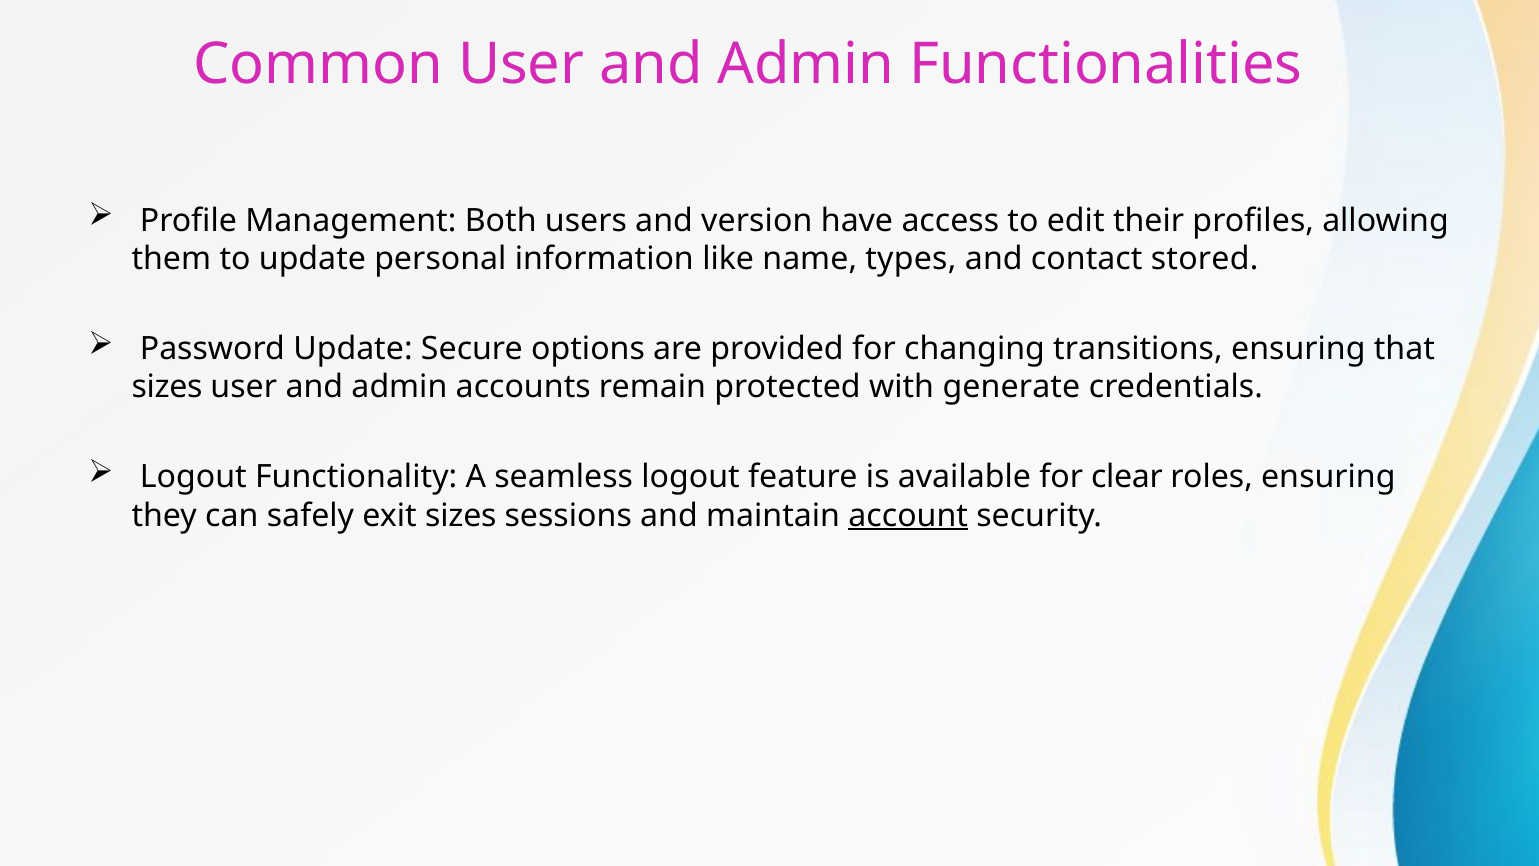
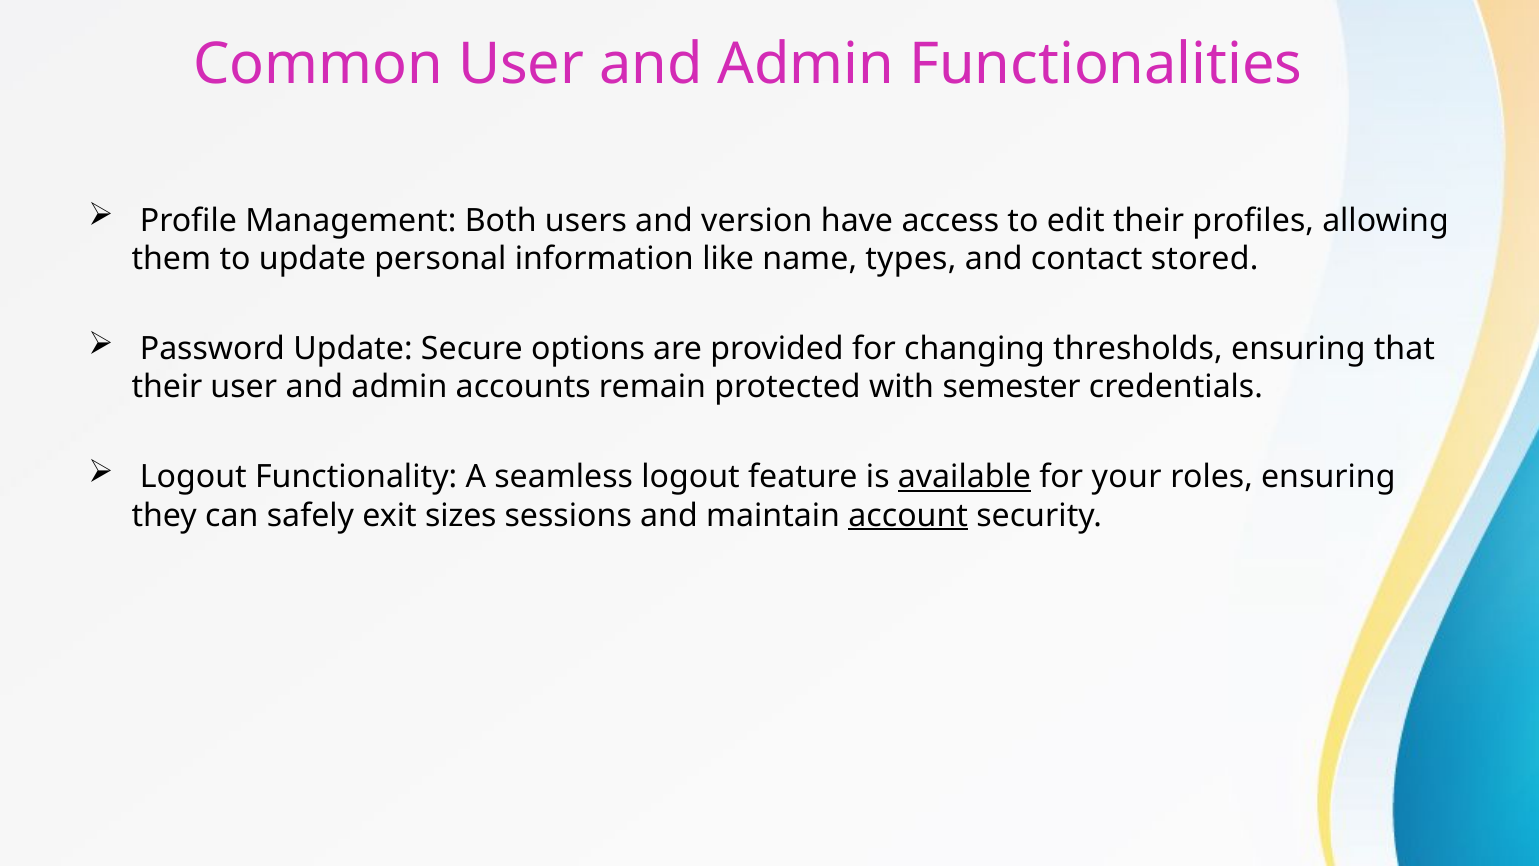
transitions: transitions -> thresholds
sizes at (167, 387): sizes -> their
generate: generate -> semester
available underline: none -> present
clear: clear -> your
